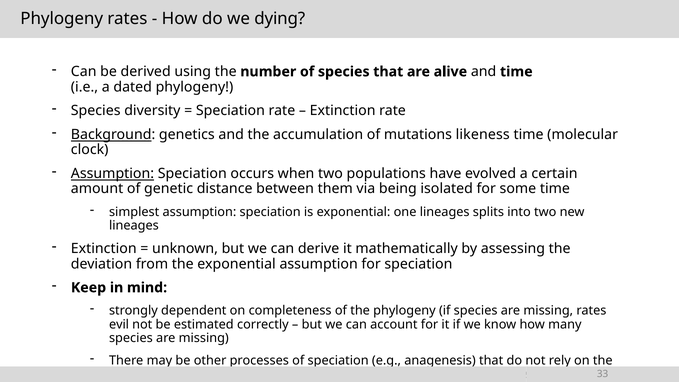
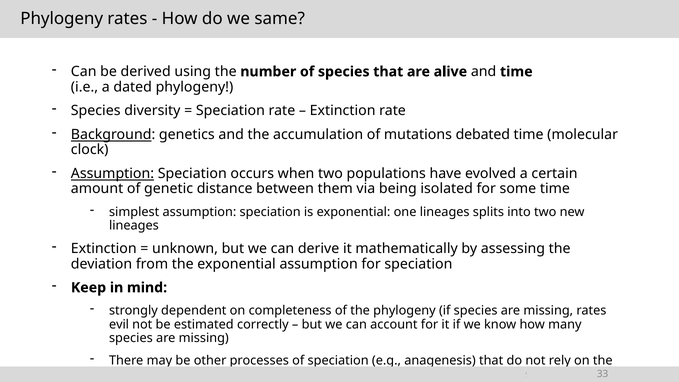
dying: dying -> same
mutations likeness: likeness -> debated
